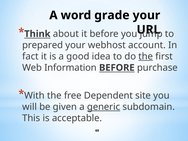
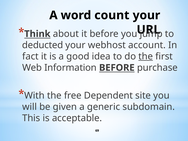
grade: grade -> count
prepared: prepared -> deducted
generic underline: present -> none
